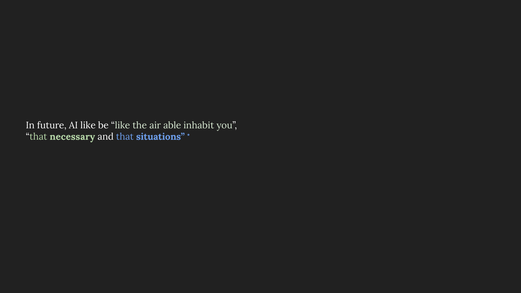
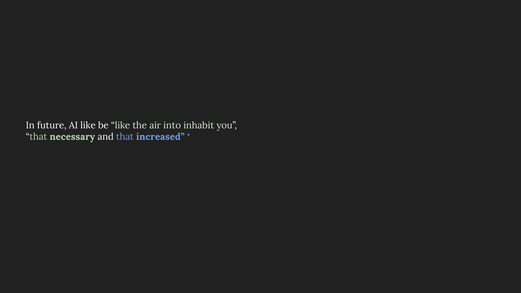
able: able -> into
situations: situations -> increased
